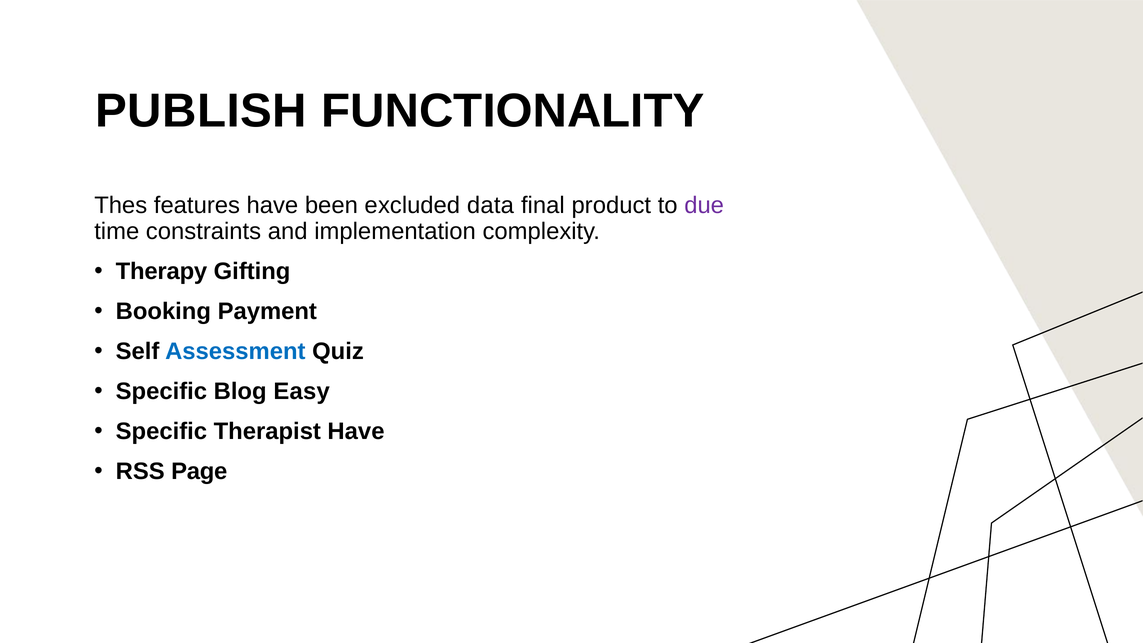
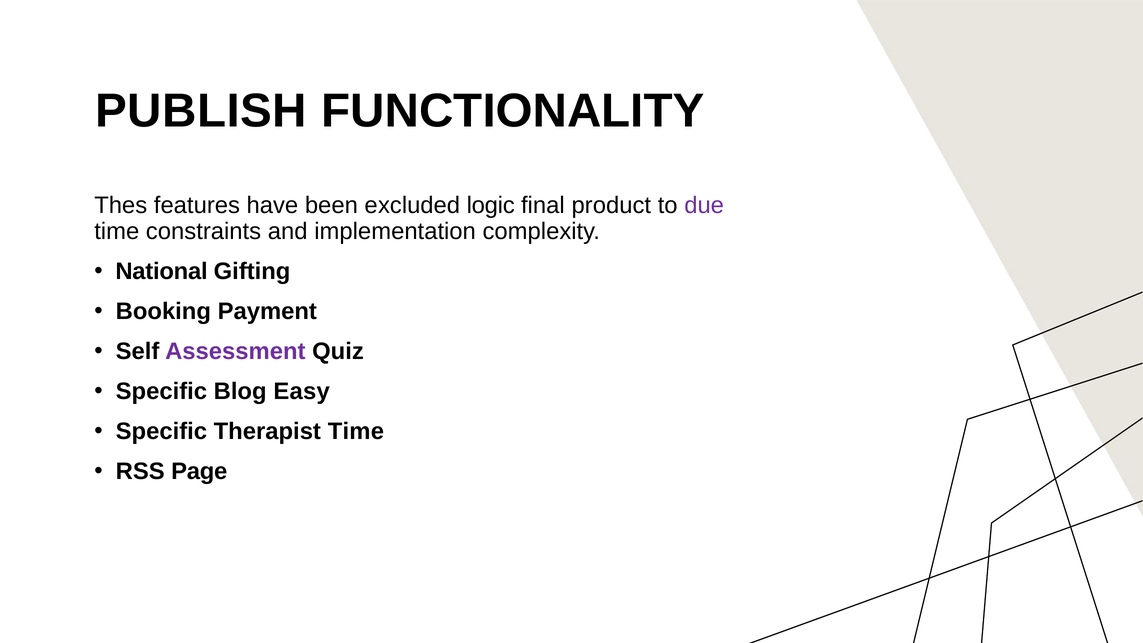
data: data -> logic
Therapy: Therapy -> National
Assessment colour: blue -> purple
Therapist Have: Have -> Time
